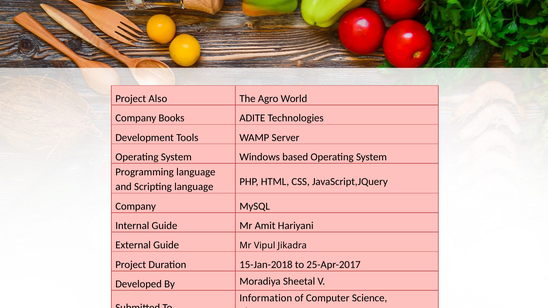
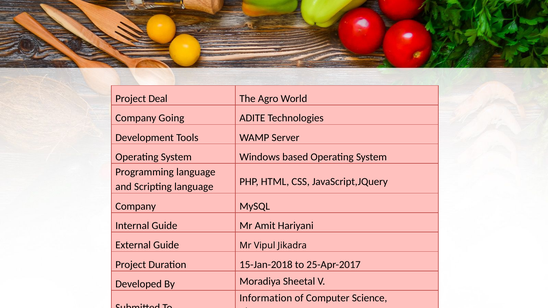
Also: Also -> Deal
Books: Books -> Going
